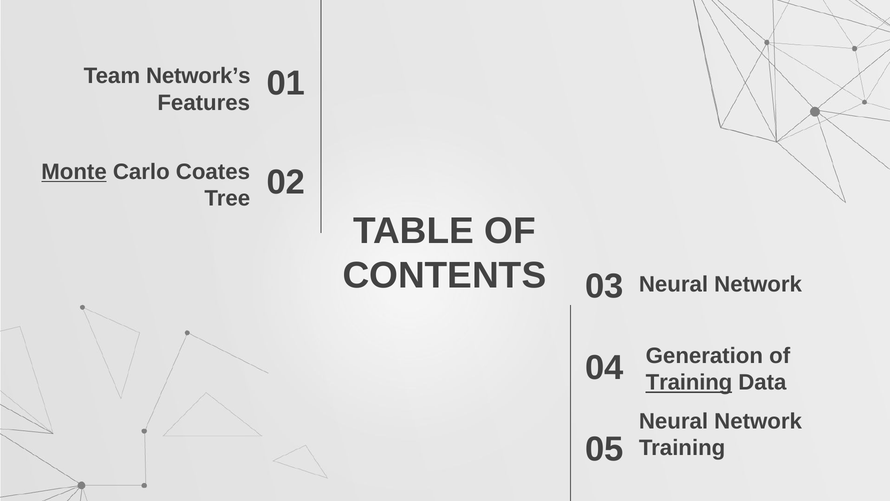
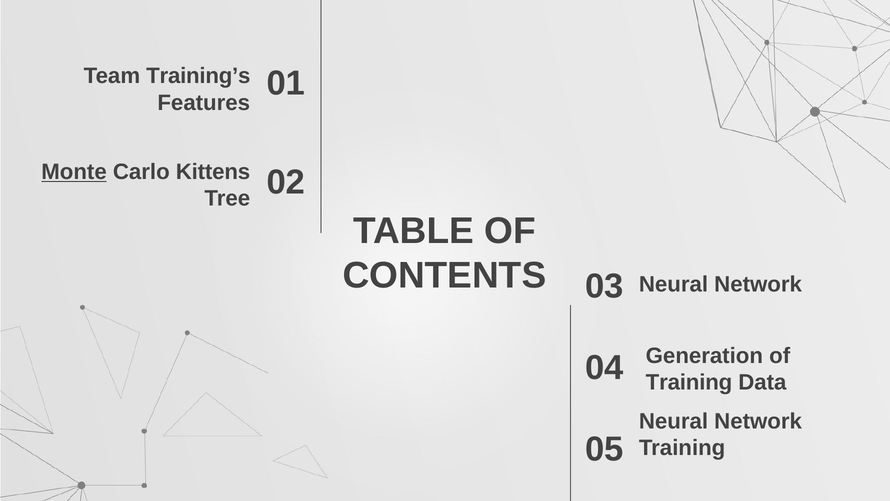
Network’s: Network’s -> Training’s
Coates: Coates -> Kittens
Training at (689, 382) underline: present -> none
